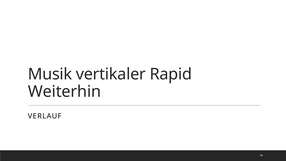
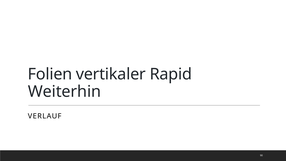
Musik: Musik -> Folien
